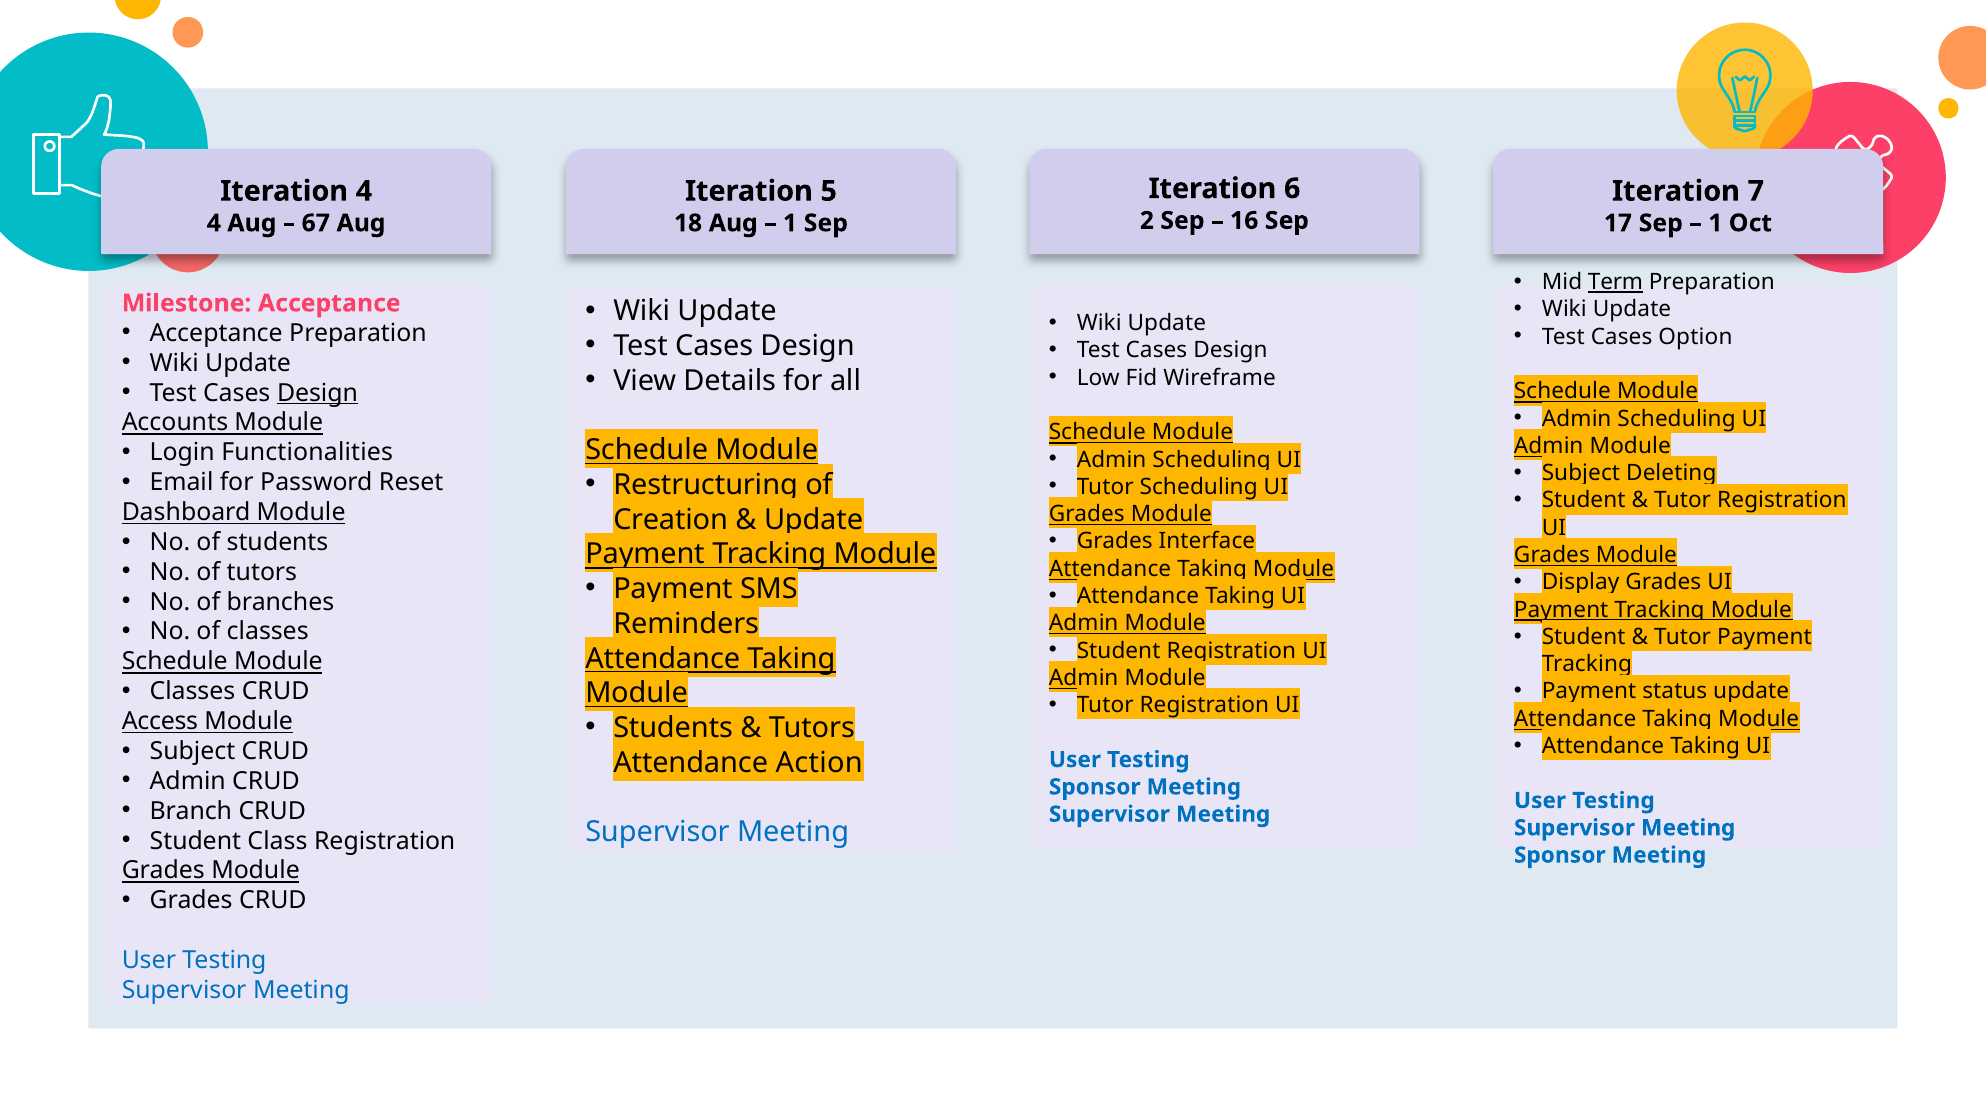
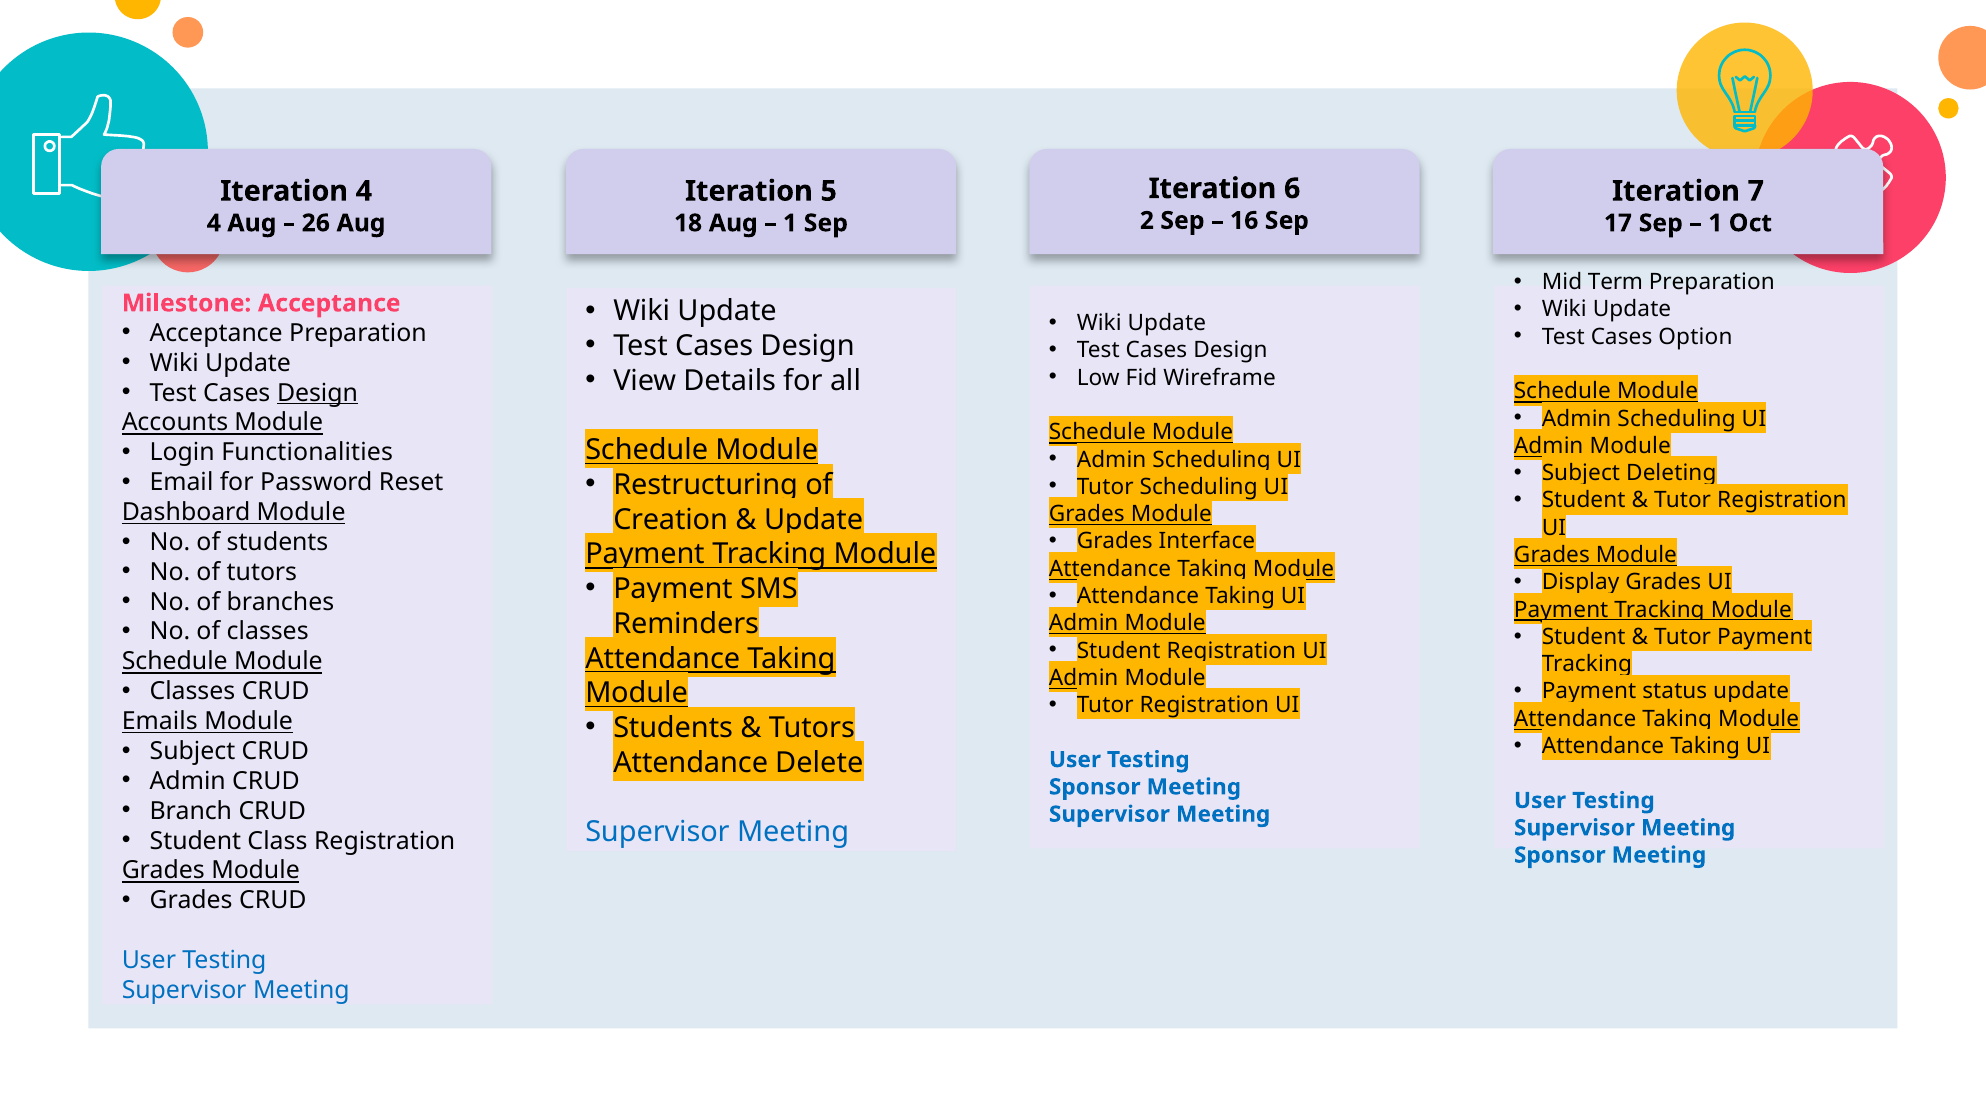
67: 67 -> 26
Term underline: present -> none
Access: Access -> Emails
Action: Action -> Delete
